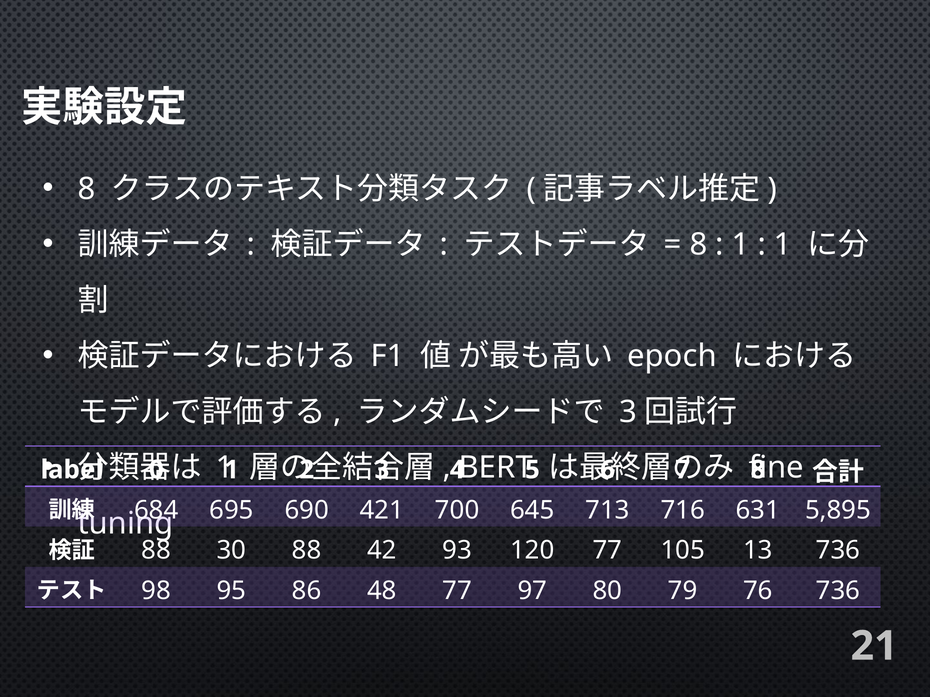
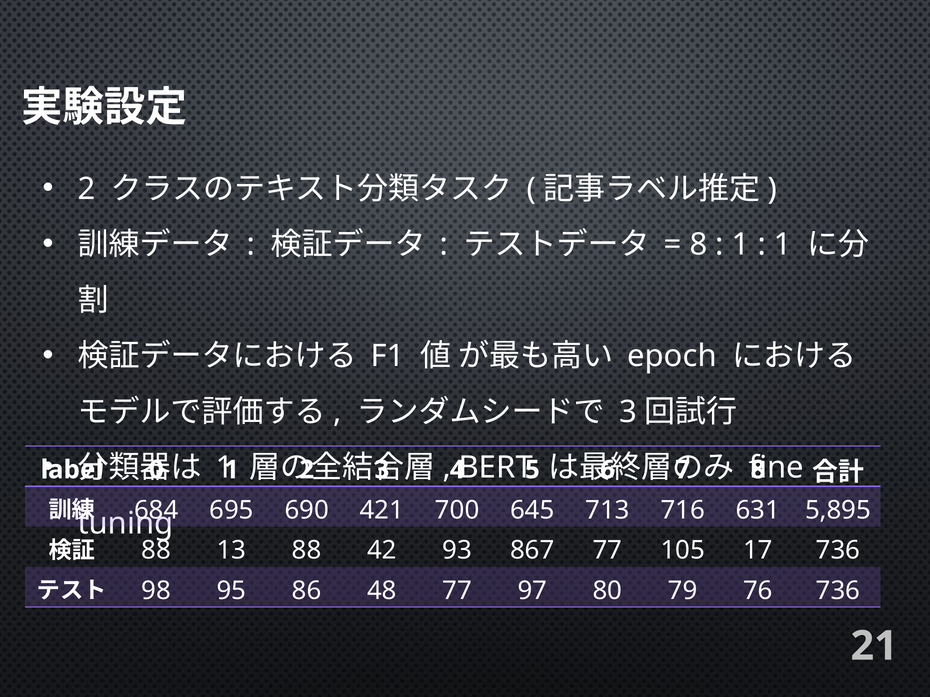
8 at (87, 189): 8 -> 2
30: 30 -> 13
120: 120 -> 867
13: 13 -> 17
